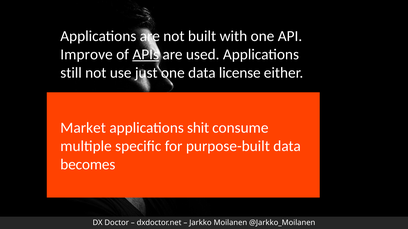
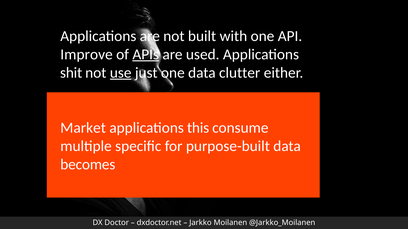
still: still -> shit
use underline: none -> present
license: license -> clutter
shit: shit -> this
